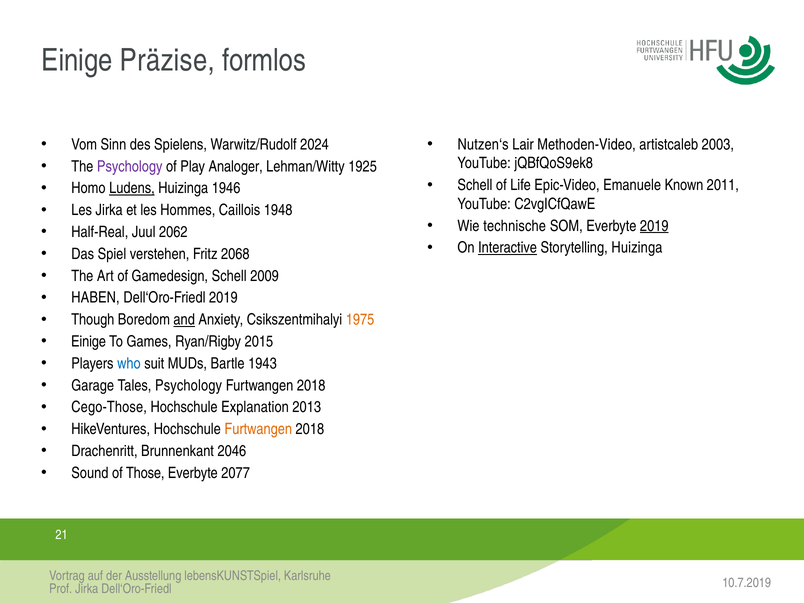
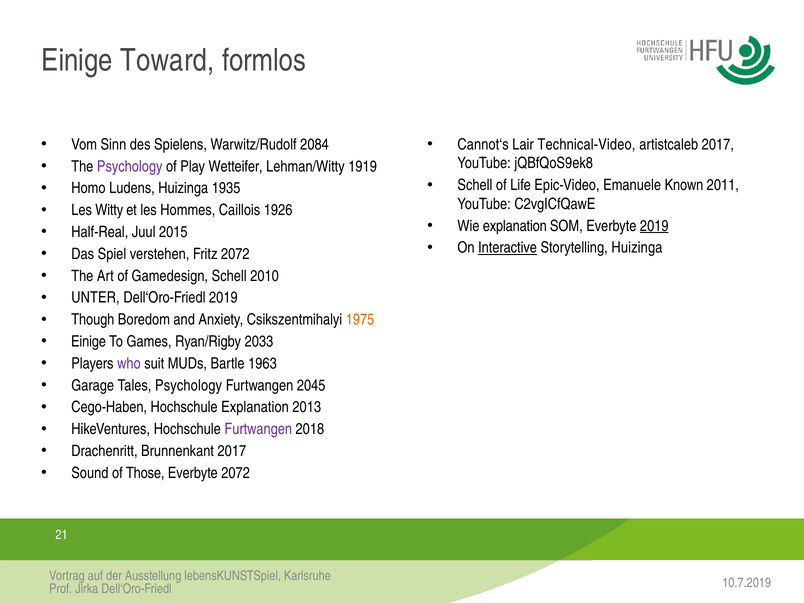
Präzise: Präzise -> Toward
2024: 2024 -> 2084
Nutzen‘s: Nutzen‘s -> Cannot‘s
Methoden-Video: Methoden-Video -> Technical-Video
artistcaleb 2003: 2003 -> 2017
Analoger: Analoger -> Wetteifer
1925: 1925 -> 1919
Ludens underline: present -> none
1946: 1946 -> 1935
Les Jirka: Jirka -> Witty
1948: 1948 -> 1926
Wie technische: technische -> explanation
2062: 2062 -> 2015
Fritz 2068: 2068 -> 2072
2009: 2009 -> 2010
HABEN: HABEN -> UNTER
and underline: present -> none
2015: 2015 -> 2033
who colour: blue -> purple
1943: 1943 -> 1963
2018 at (311, 385): 2018 -> 2045
Cego-Those: Cego-Those -> Cego-Haben
Furtwangen at (258, 429) colour: orange -> purple
Brunnenkant 2046: 2046 -> 2017
Everbyte 2077: 2077 -> 2072
